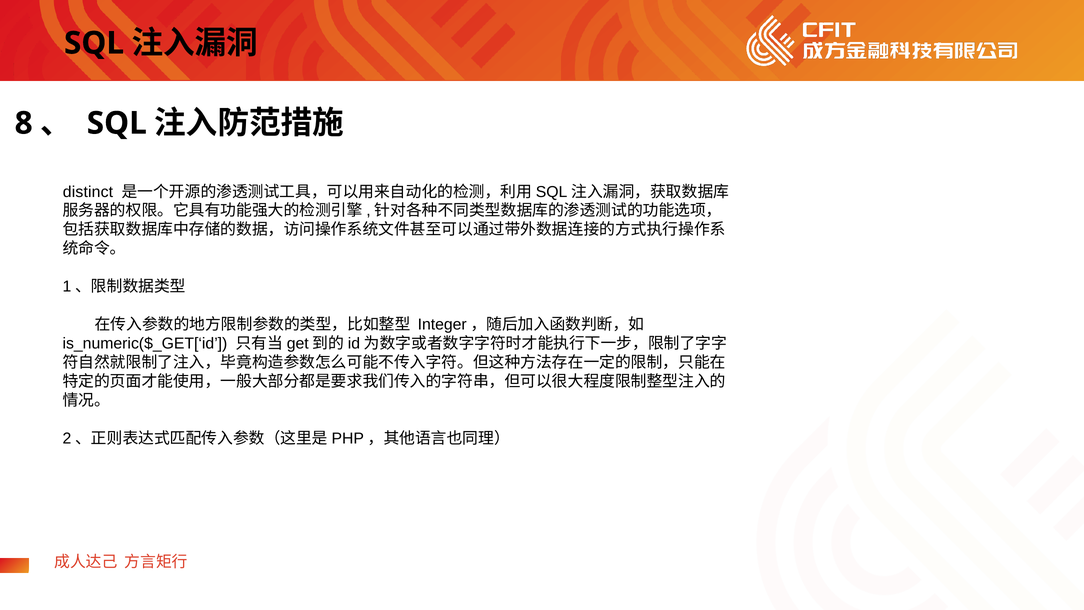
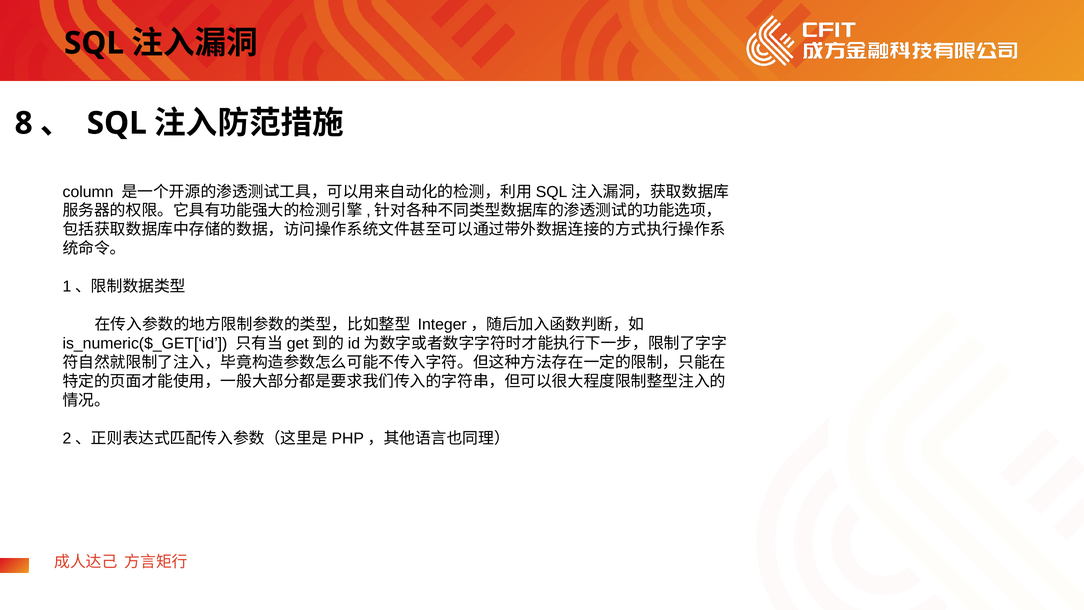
distinct: distinct -> column
